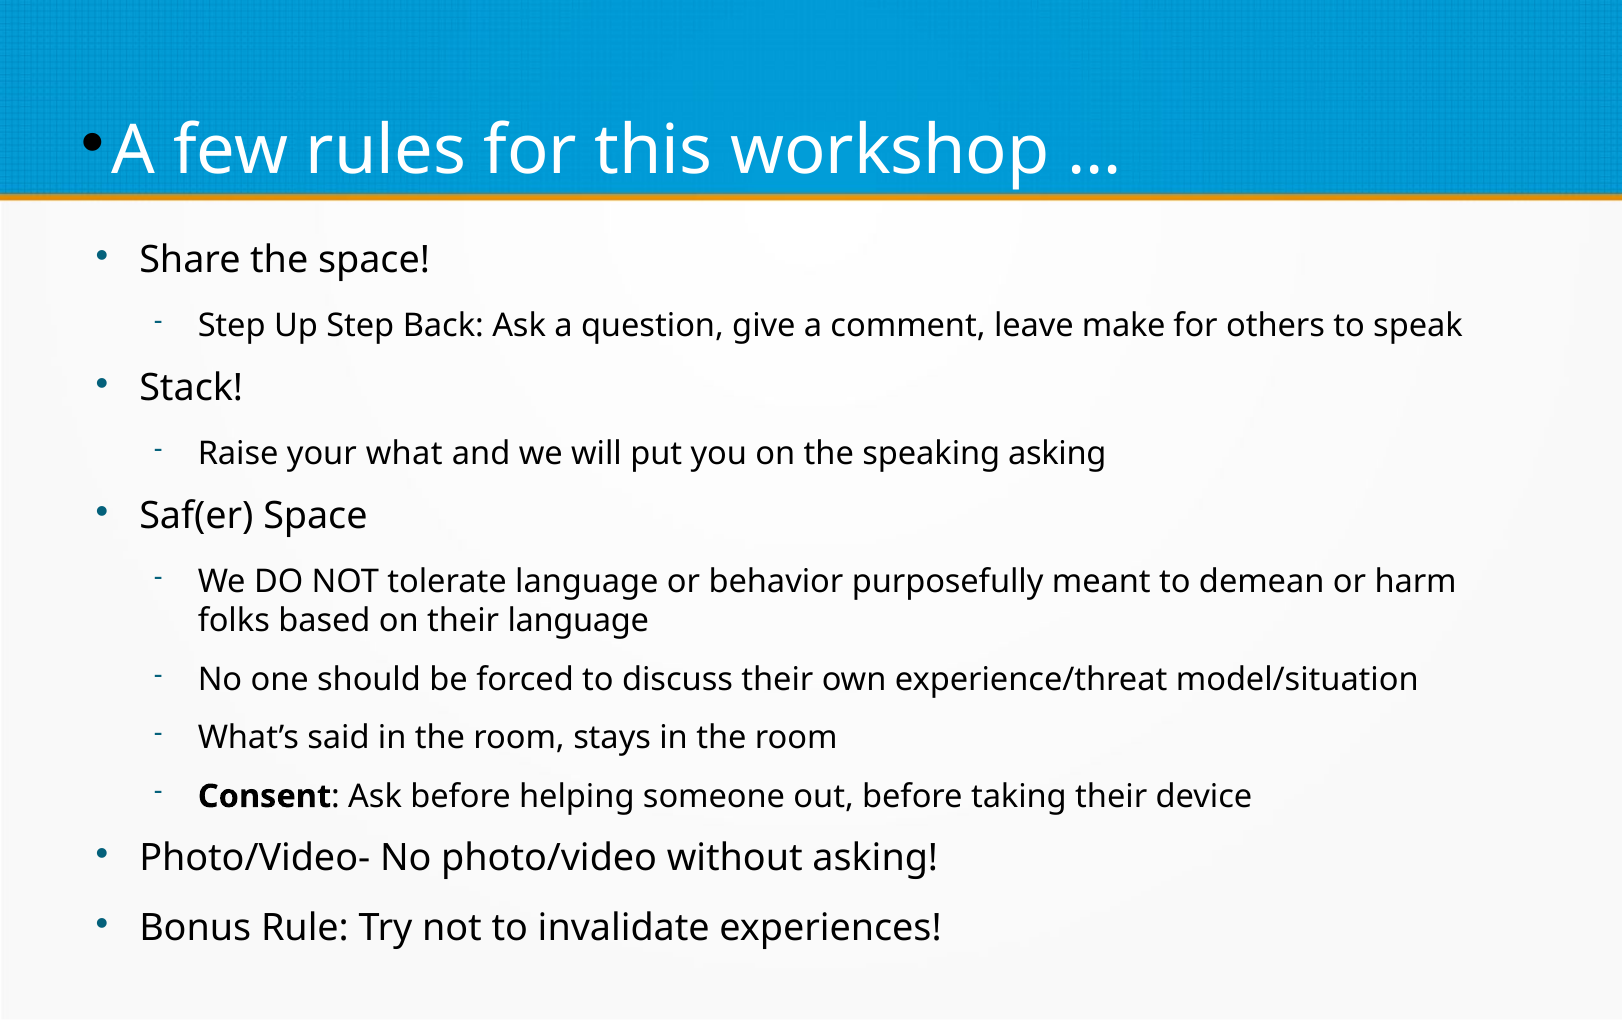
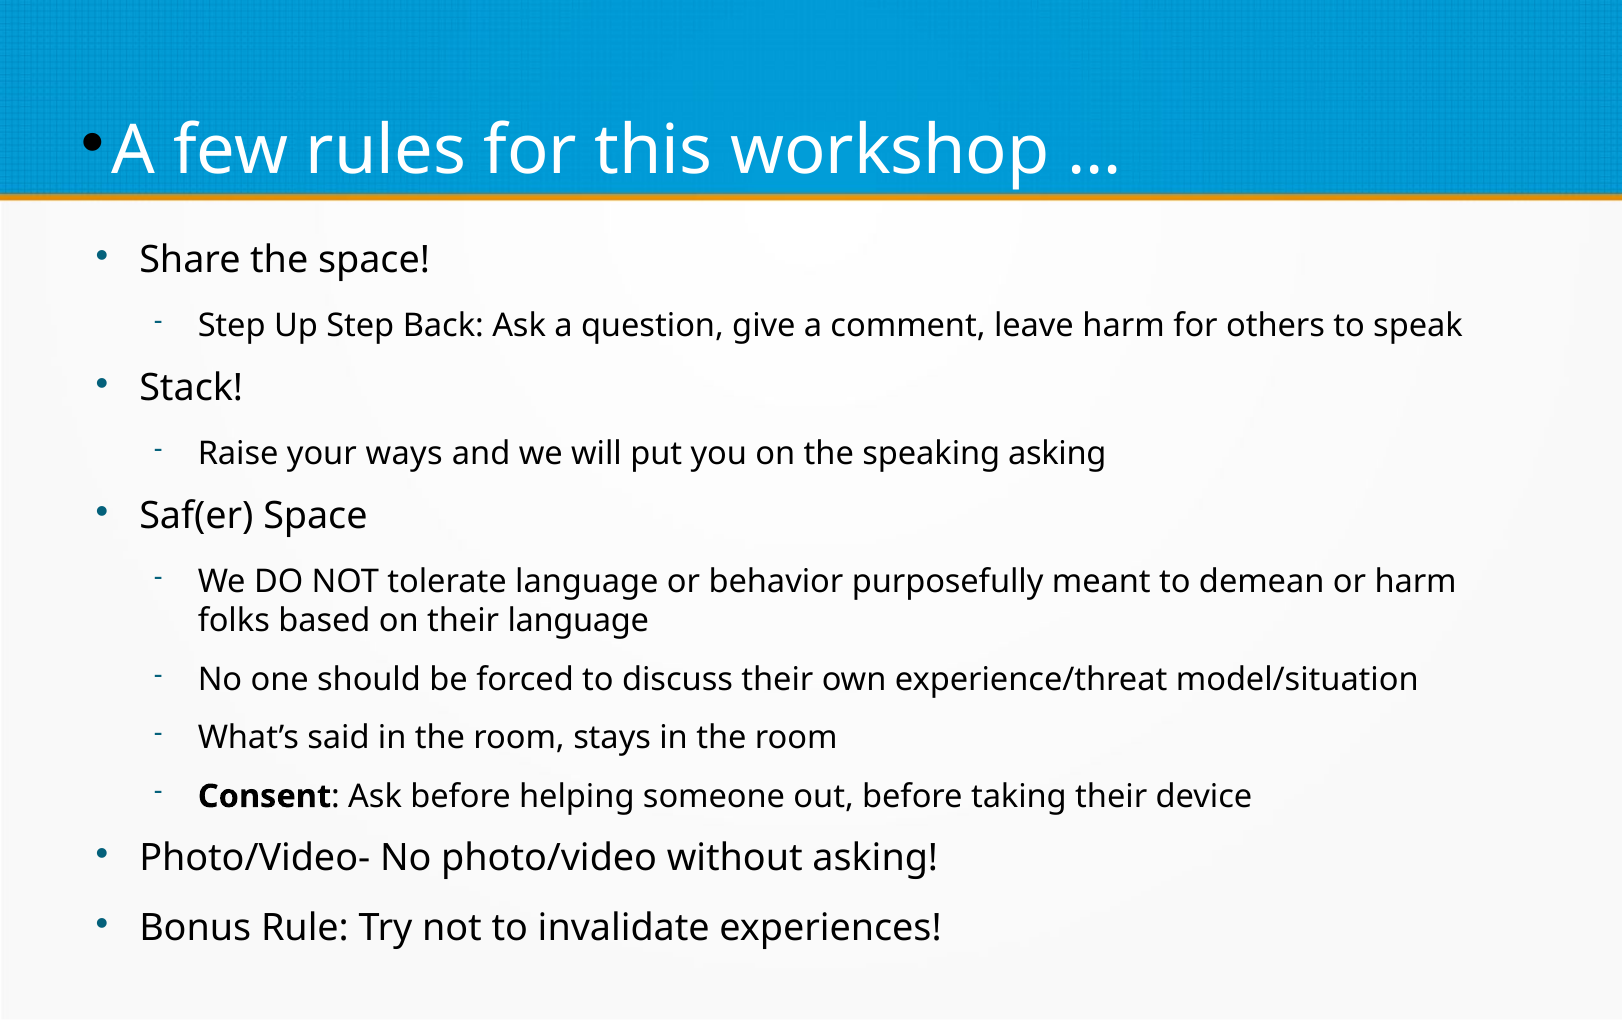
leave make: make -> harm
what: what -> ways
